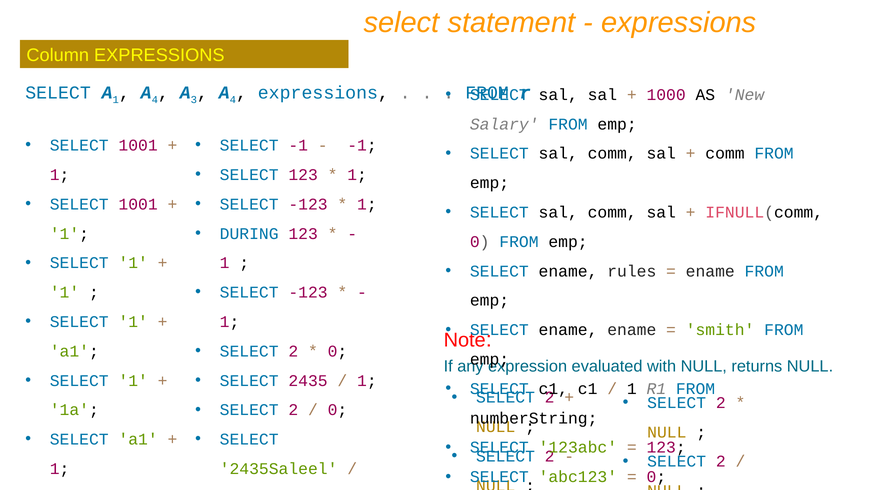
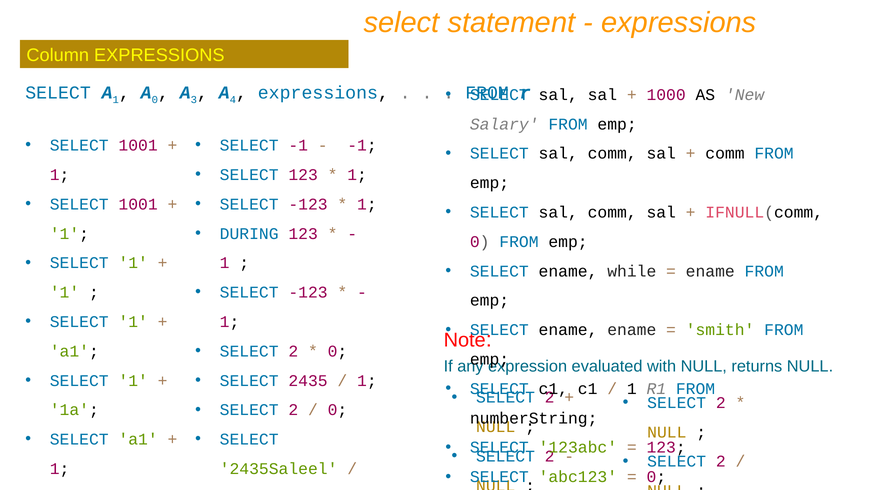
4 at (155, 100): 4 -> 0
rules: rules -> while
